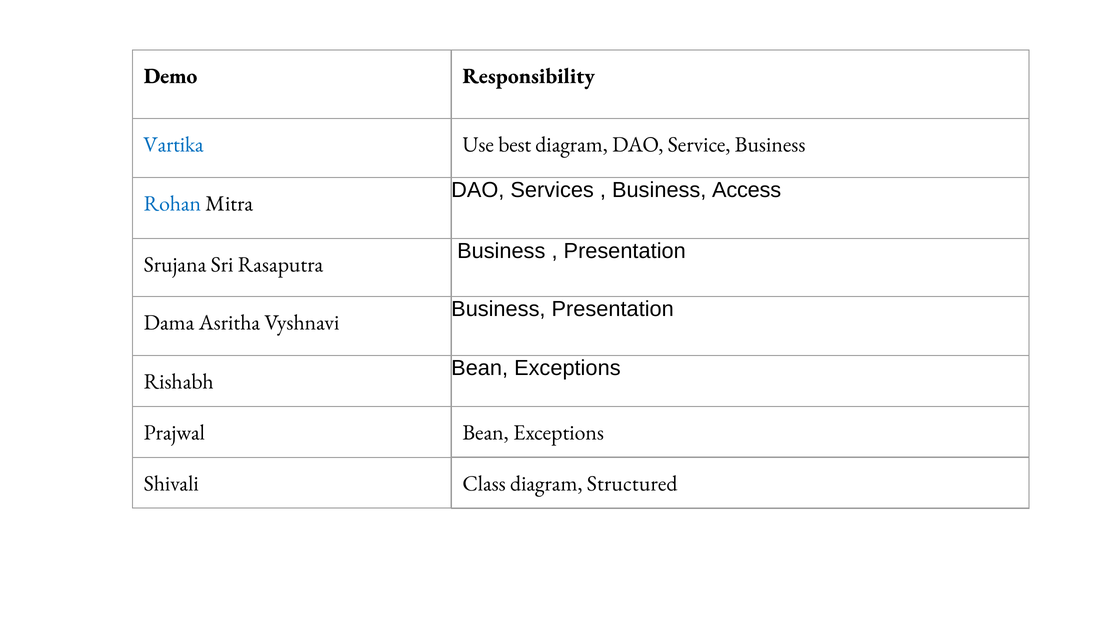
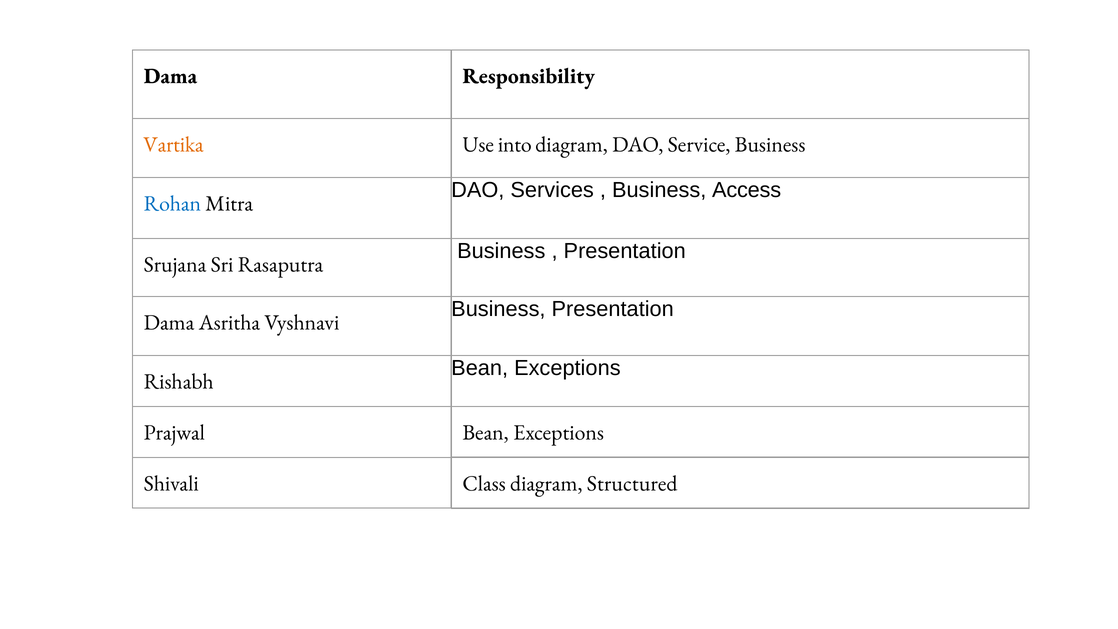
Demo at (171, 76): Demo -> Dama
Vartika colour: blue -> orange
best: best -> into
